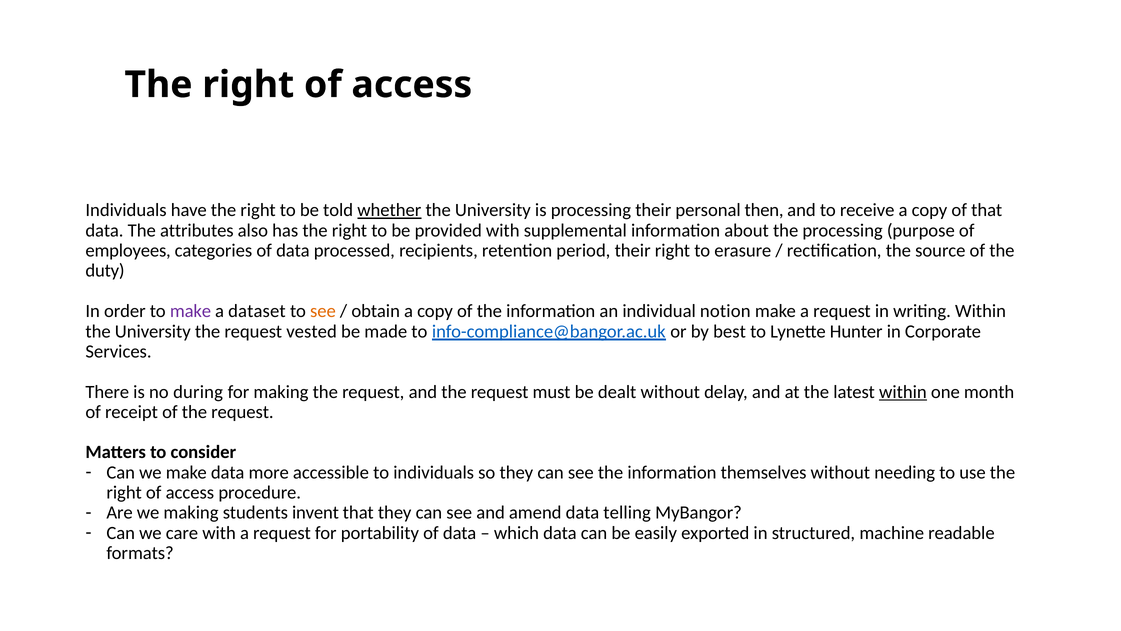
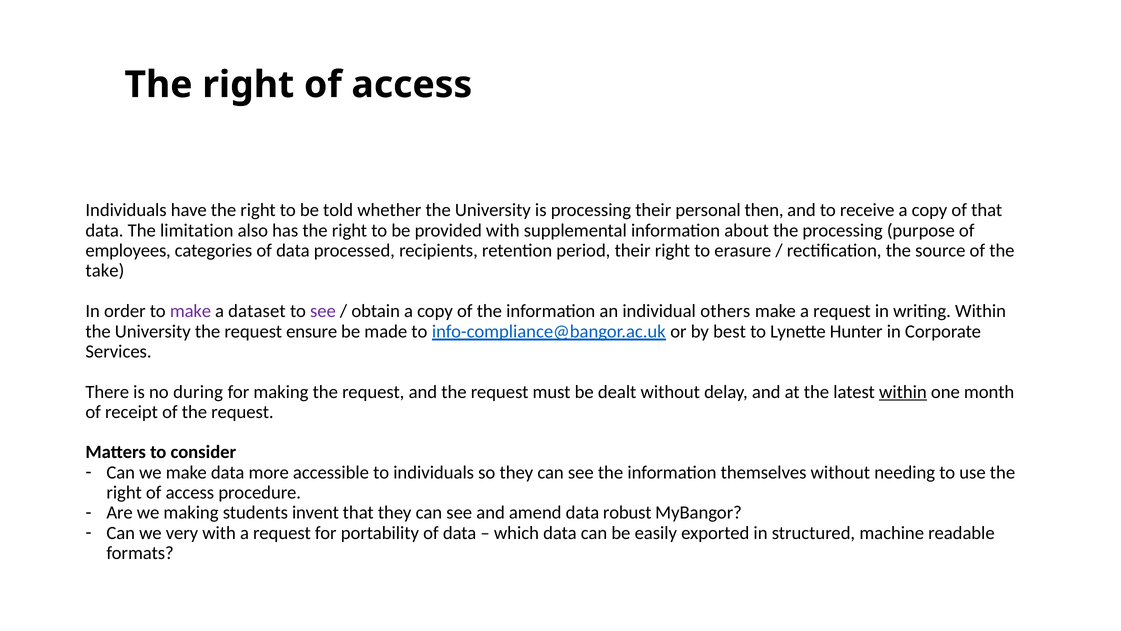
whether underline: present -> none
attributes: attributes -> limitation
duty: duty -> take
see at (323, 311) colour: orange -> purple
notion: notion -> others
vested: vested -> ensure
telling: telling -> robust
care: care -> very
